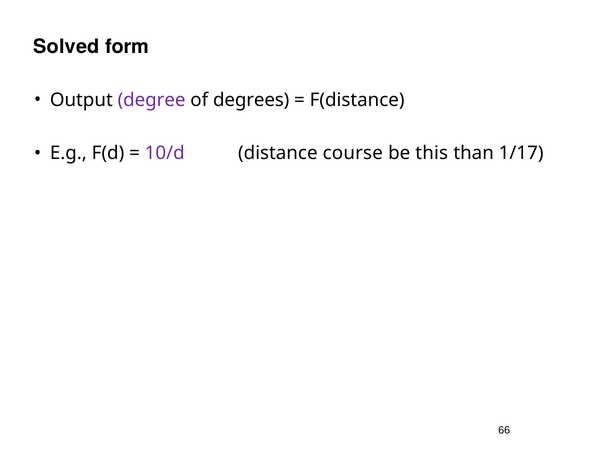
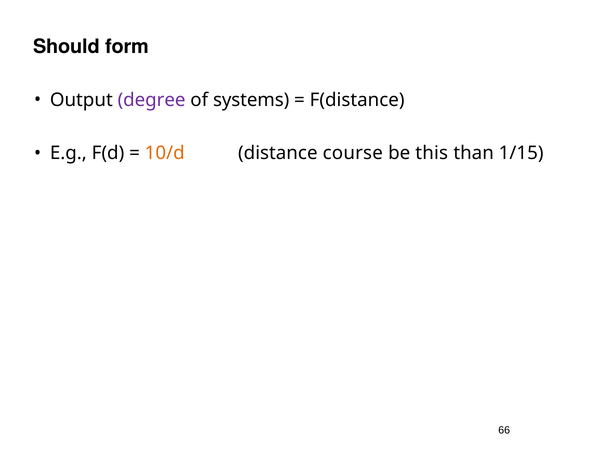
Solved: Solved -> Should
degrees: degrees -> systems
10/d colour: purple -> orange
1/17: 1/17 -> 1/15
